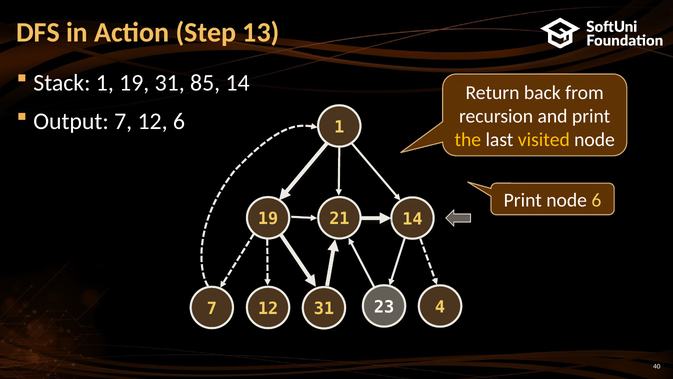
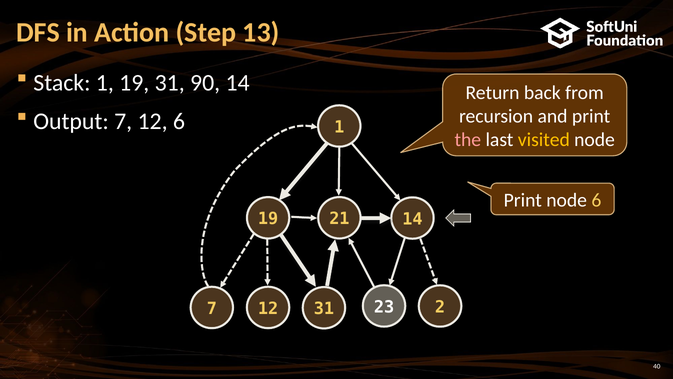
85: 85 -> 90
the colour: yellow -> pink
4: 4 -> 2
